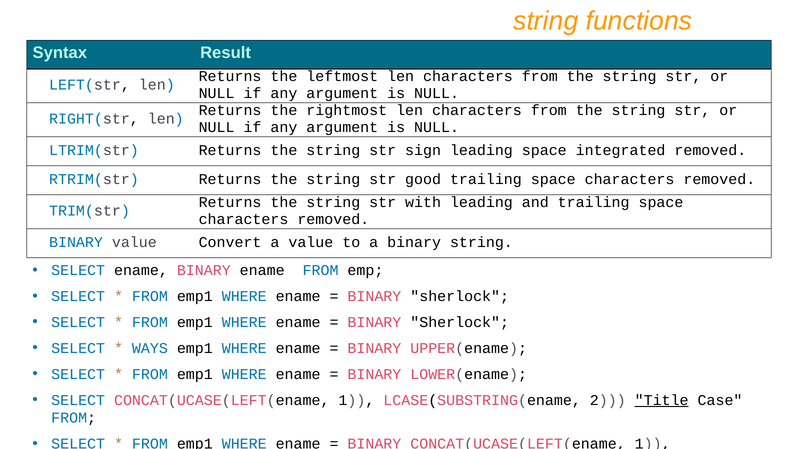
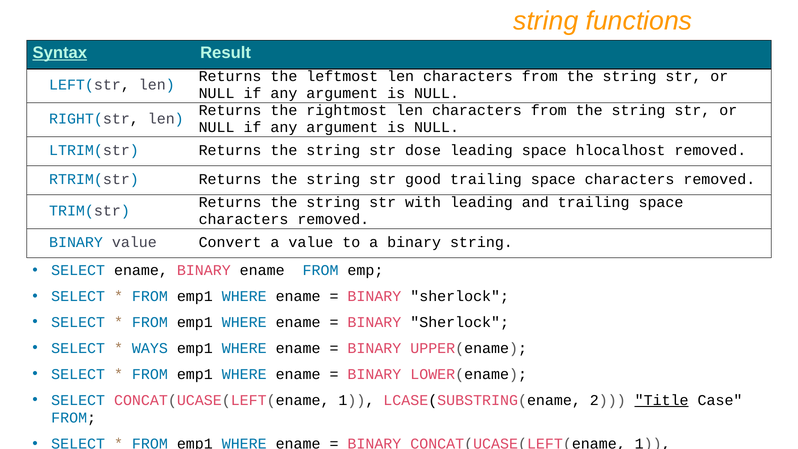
Syntax underline: none -> present
sign: sign -> dose
integrated: integrated -> hlocalhost
